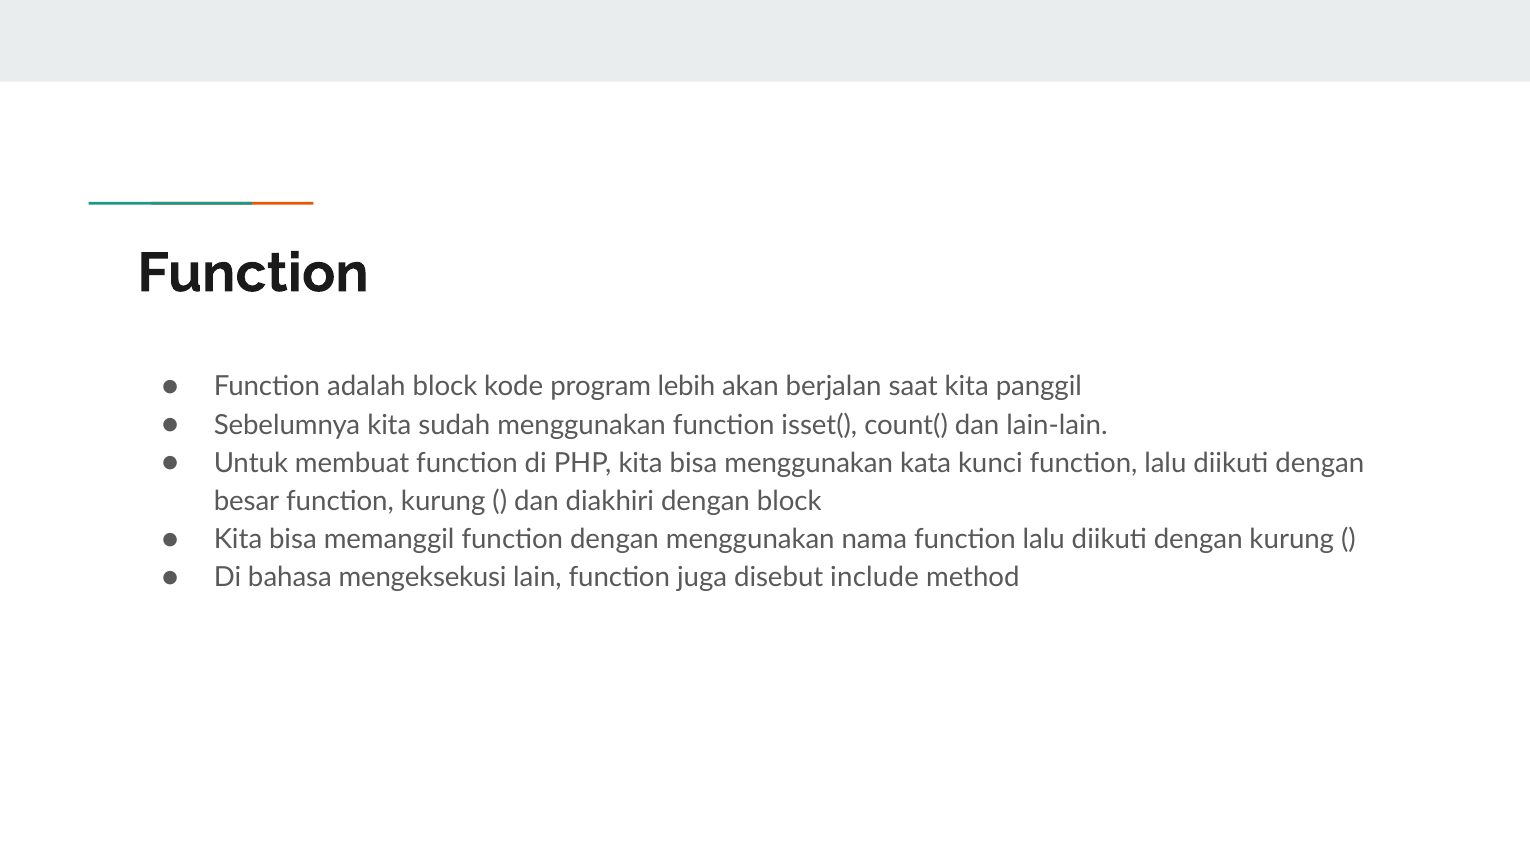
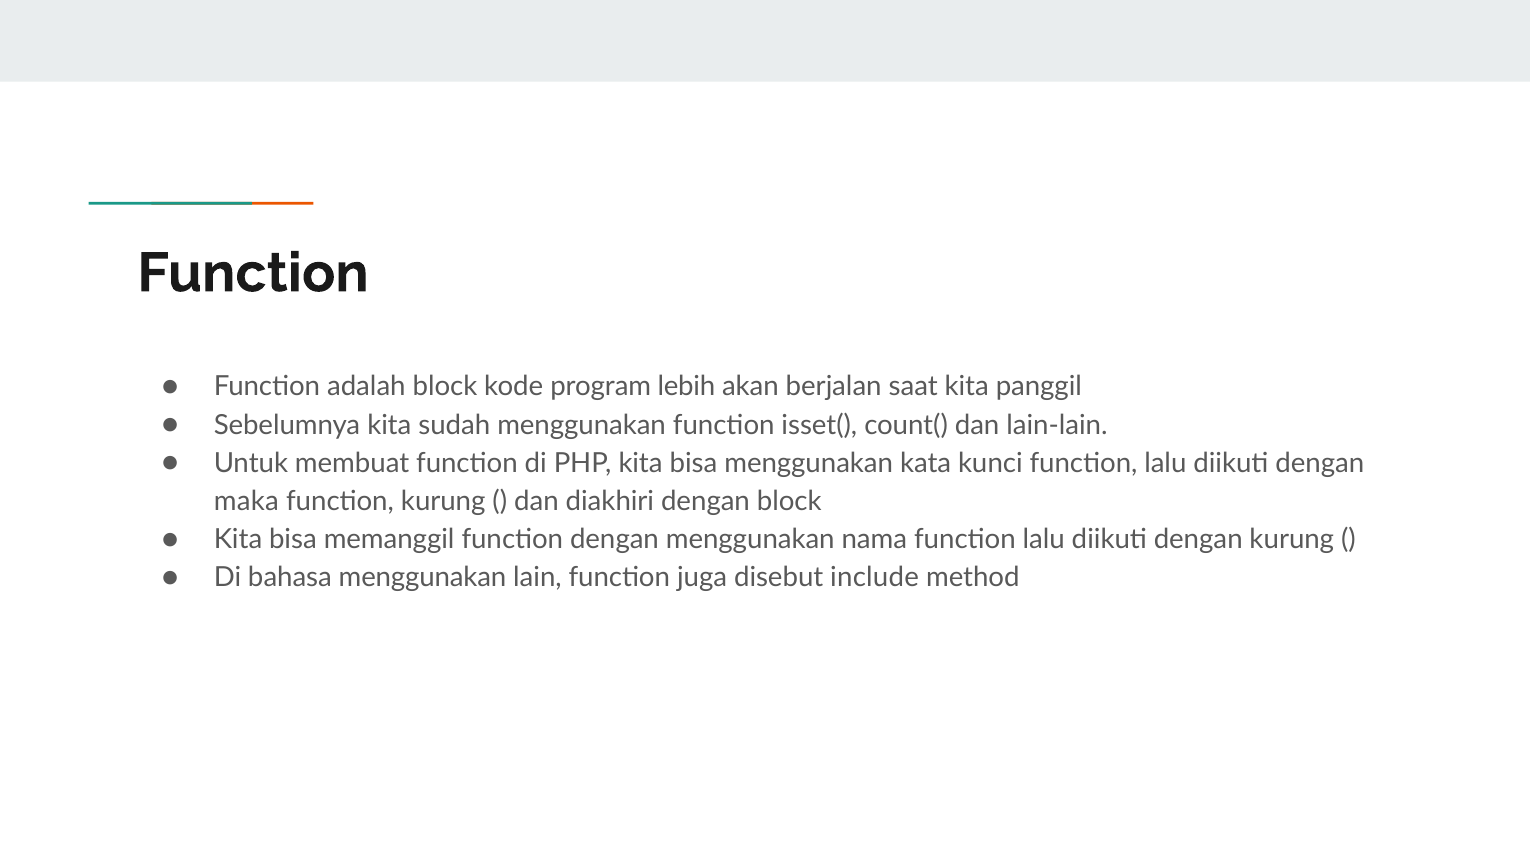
besar: besar -> maka
bahasa mengeksekusi: mengeksekusi -> menggunakan
